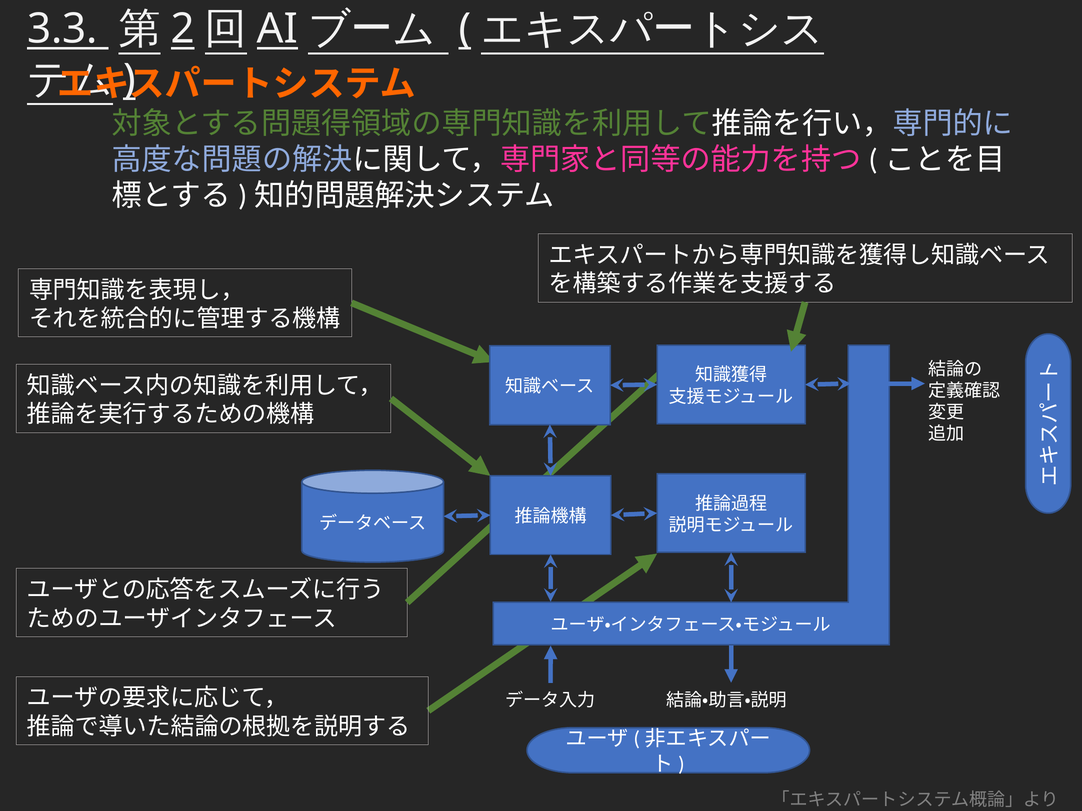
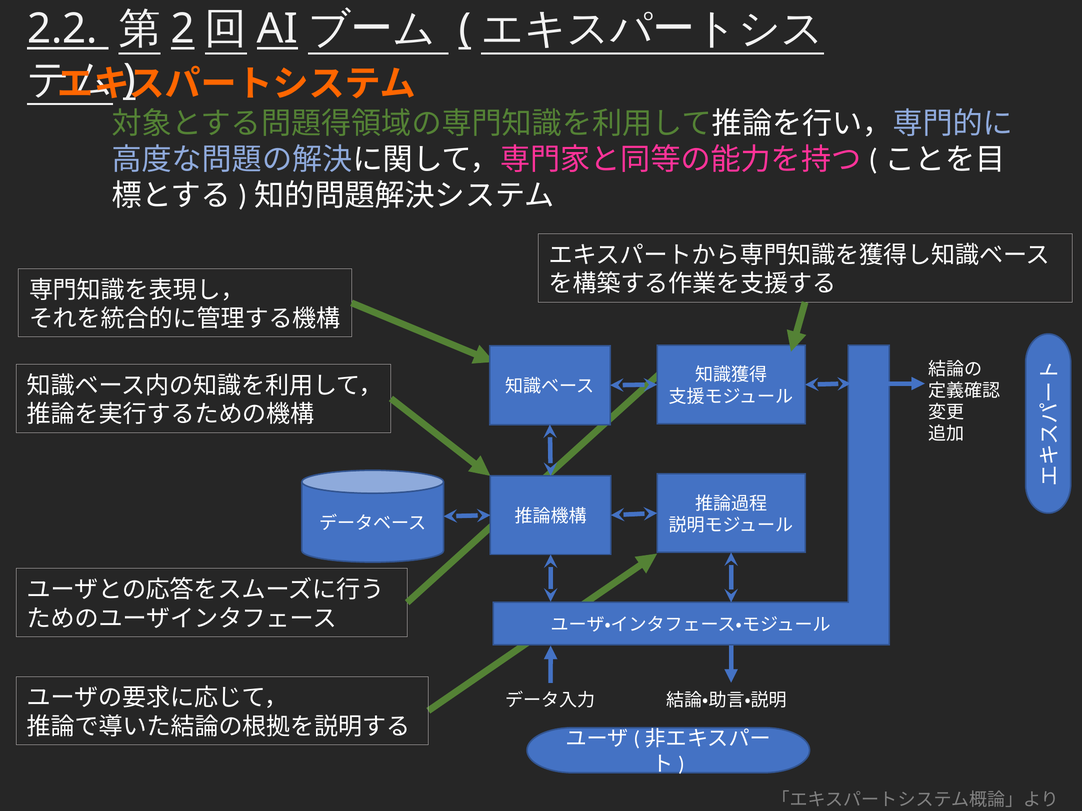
3.3: 3.3 -> 2.2
